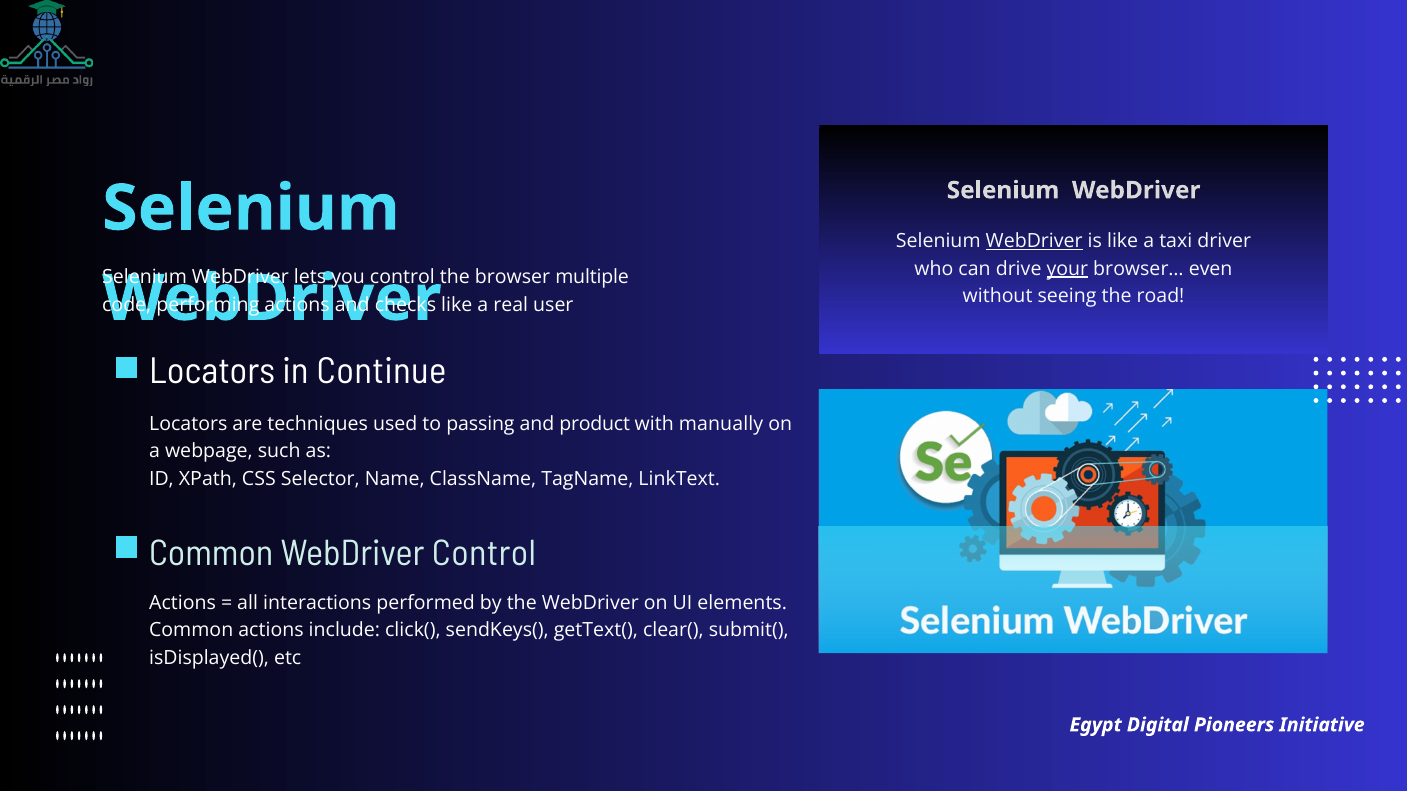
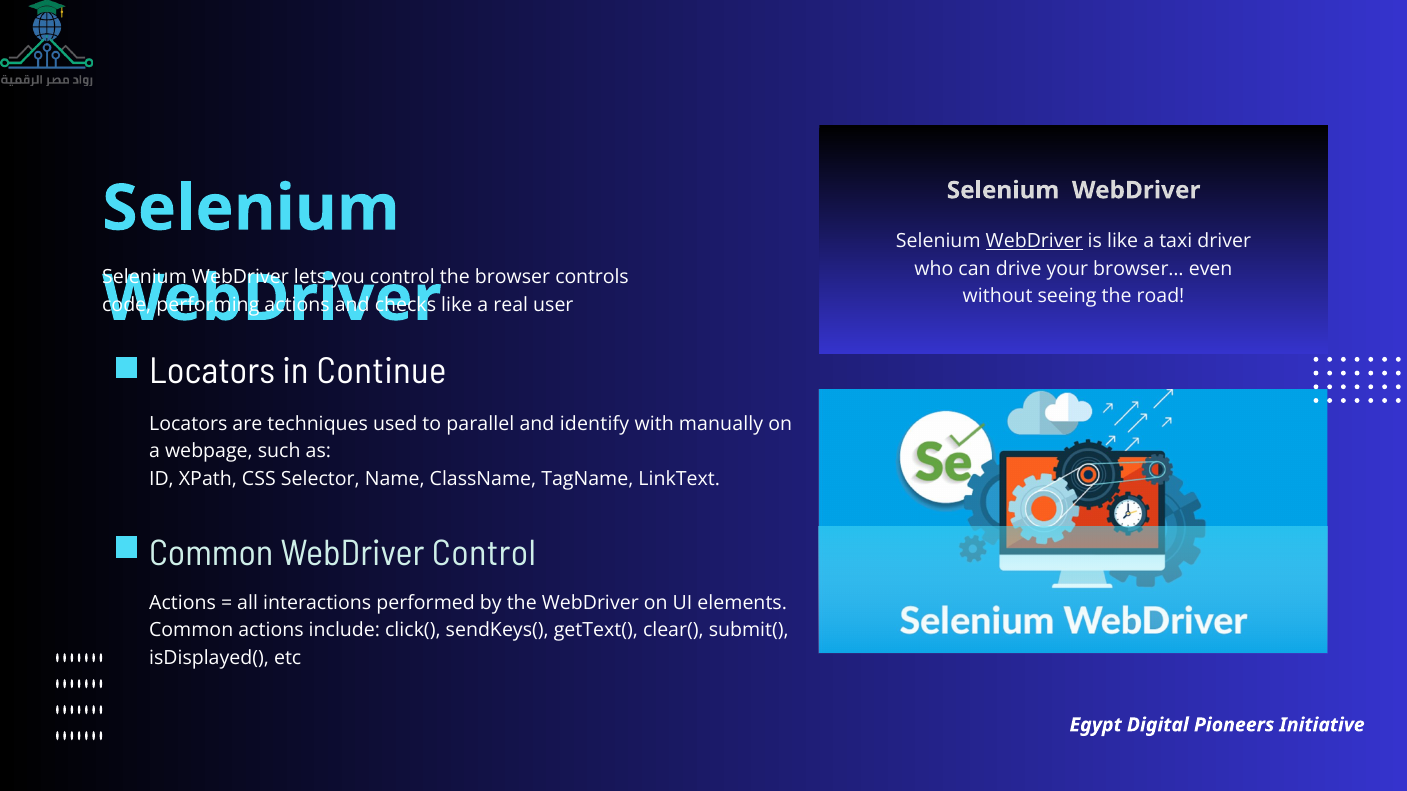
your underline: present -> none
multiple: multiple -> controls
passing: passing -> parallel
product: product -> identify
